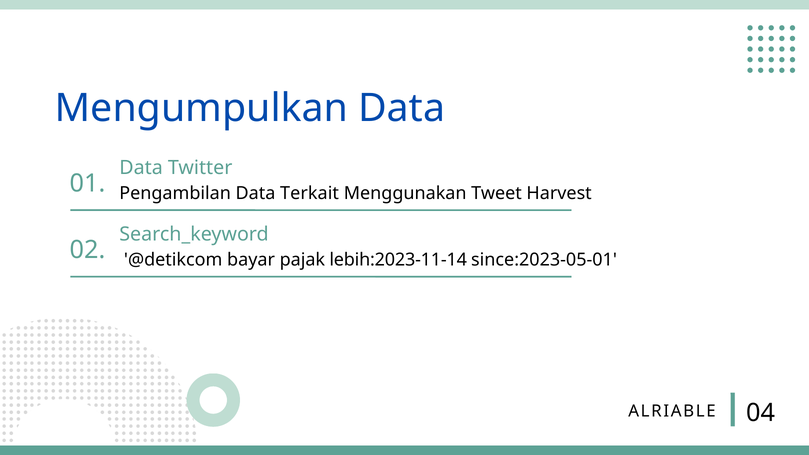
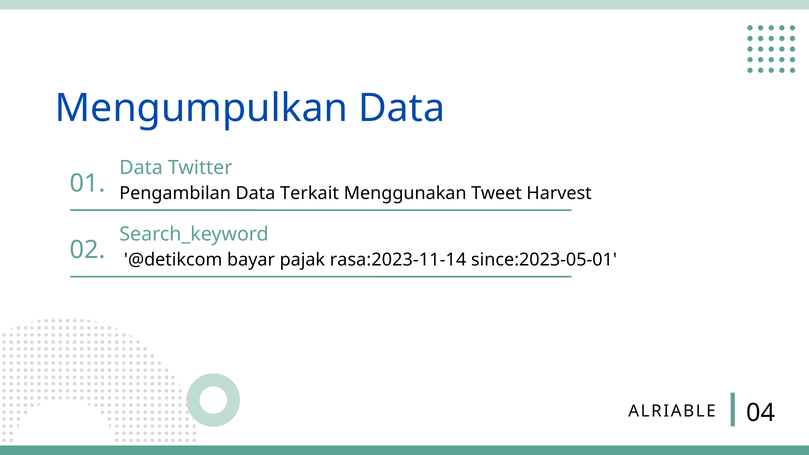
lebih:2023-11-14: lebih:2023-11-14 -> rasa:2023-11-14
